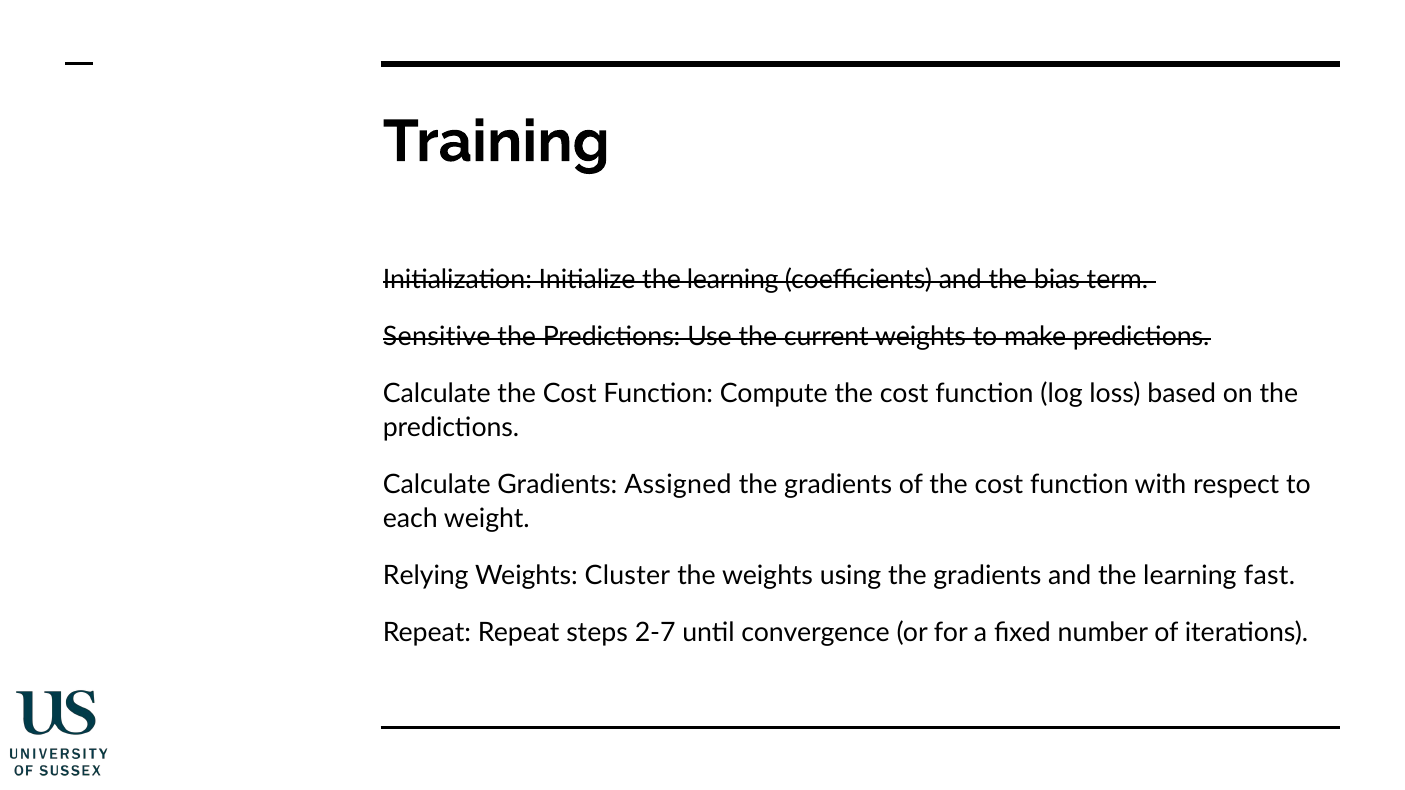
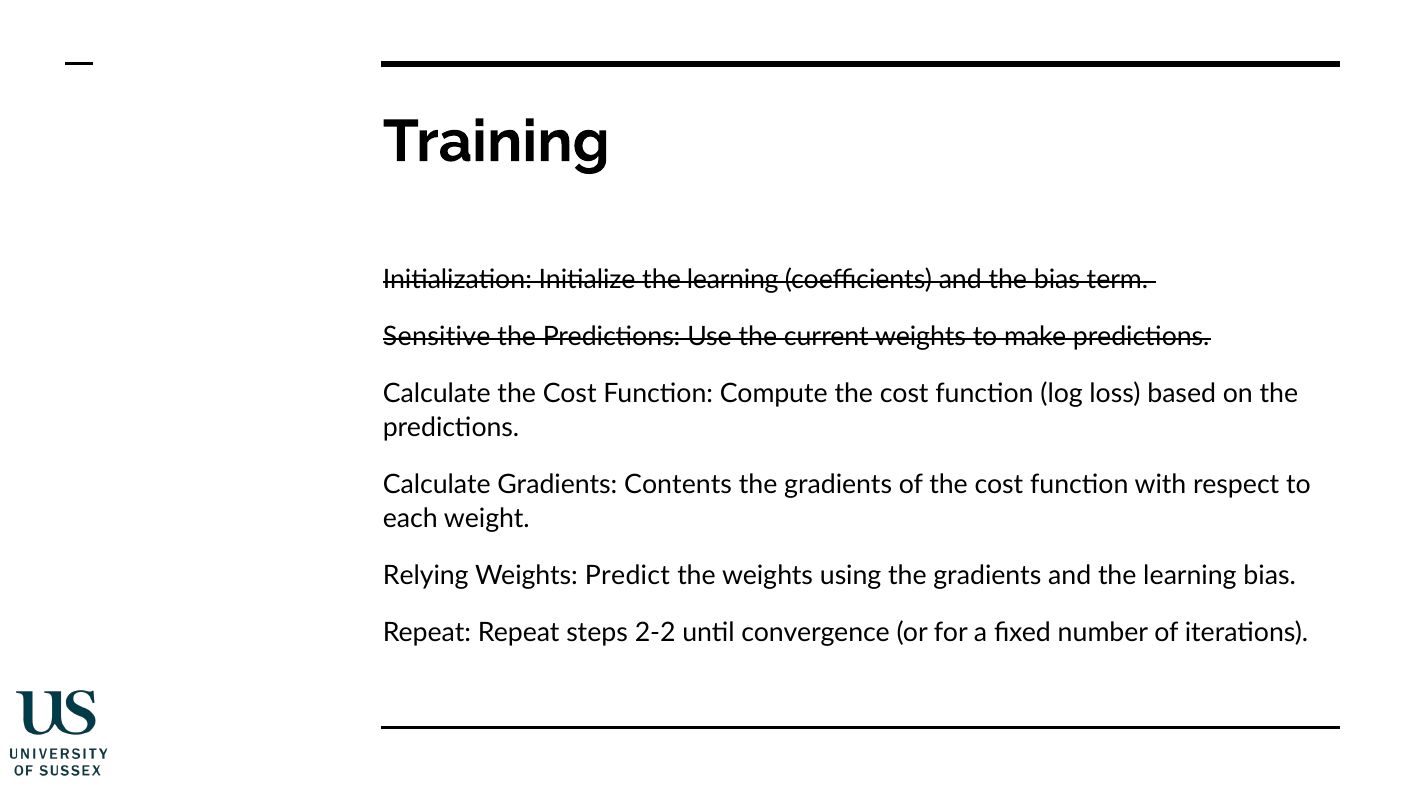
Assigned: Assigned -> Contents
Cluster: Cluster -> Predict
learning fast: fast -> bias
2-7: 2-7 -> 2-2
